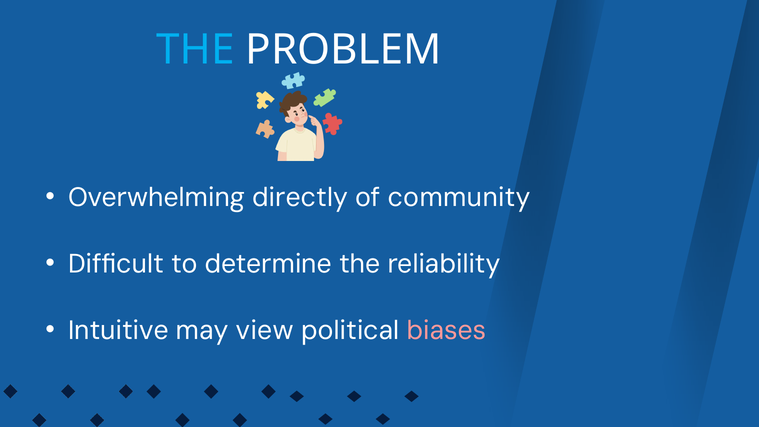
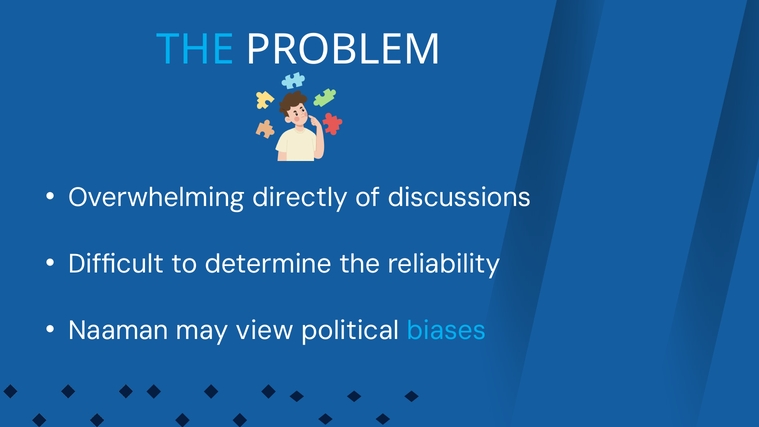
community: community -> discussions
Intuitive: Intuitive -> Naaman
biases colour: pink -> light blue
